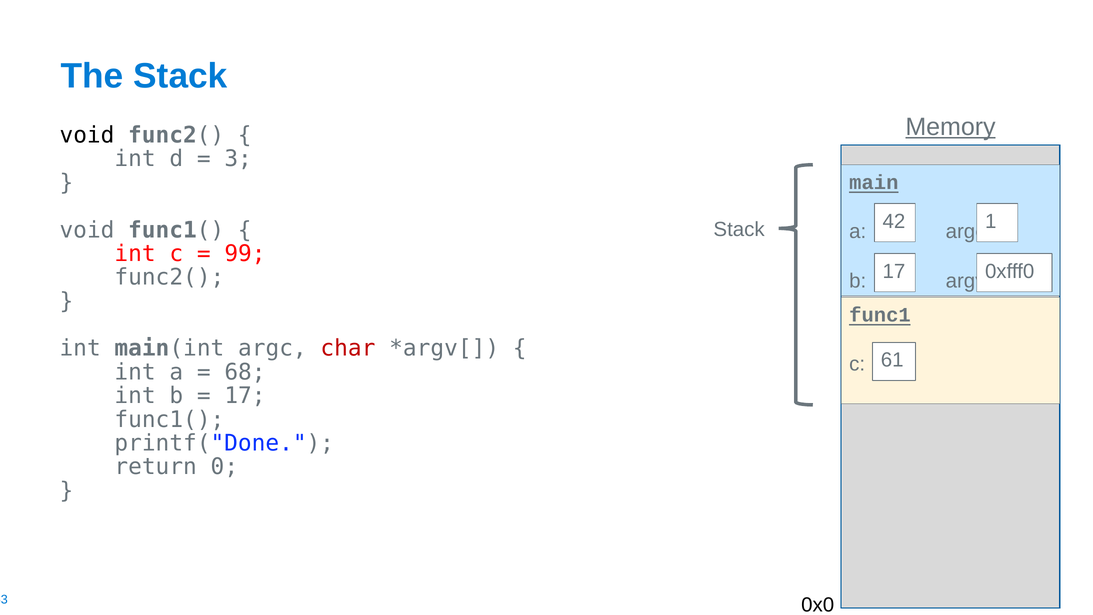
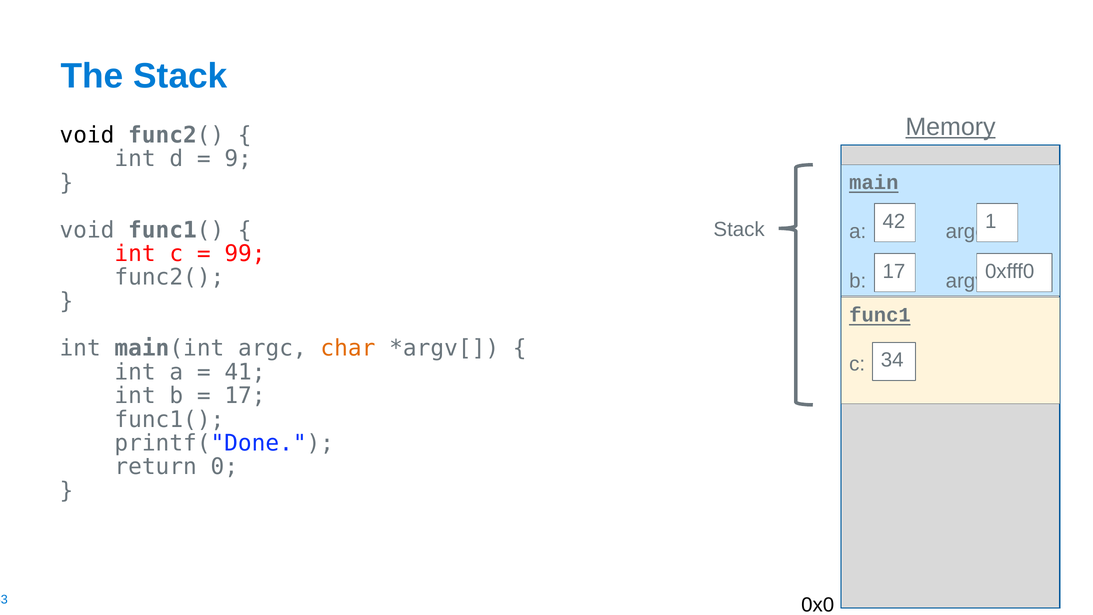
3: 3 -> 9
char colour: red -> orange
61: 61 -> 34
68: 68 -> 41
